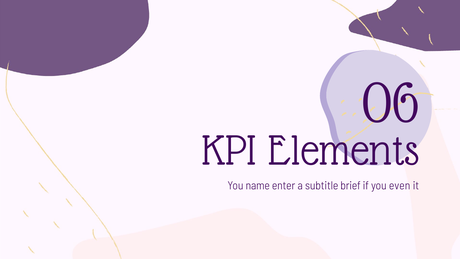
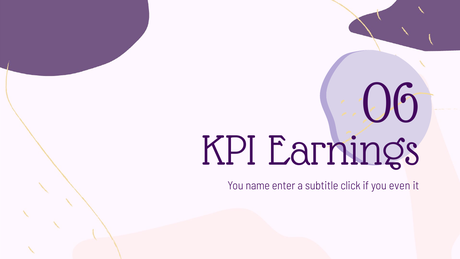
Elements: Elements -> Earnings
brief: brief -> click
